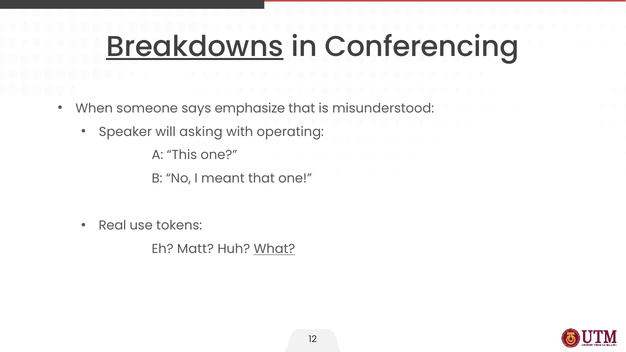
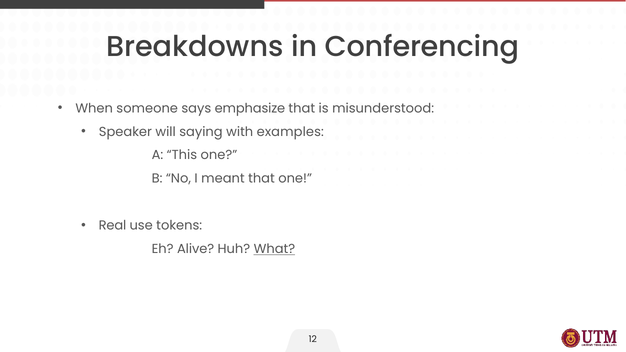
Breakdowns underline: present -> none
asking: asking -> saying
operating: operating -> examples
Matt: Matt -> Alive
